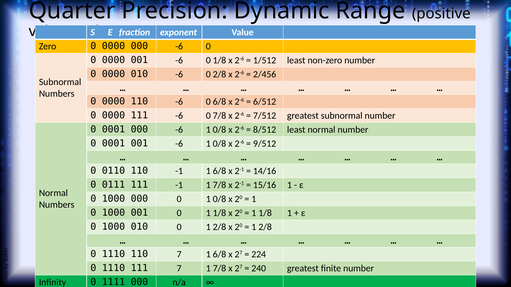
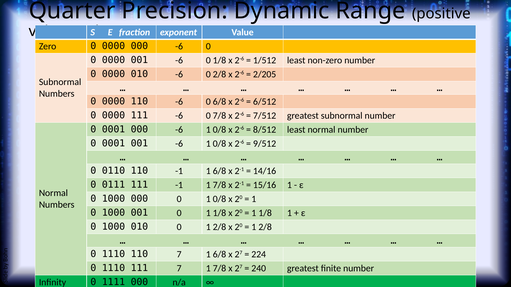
2/456: 2/456 -> 2/205
